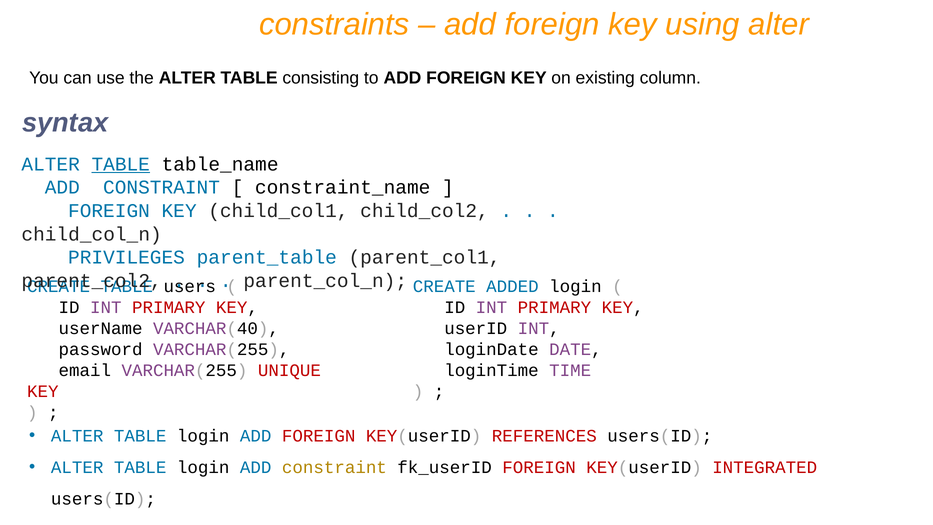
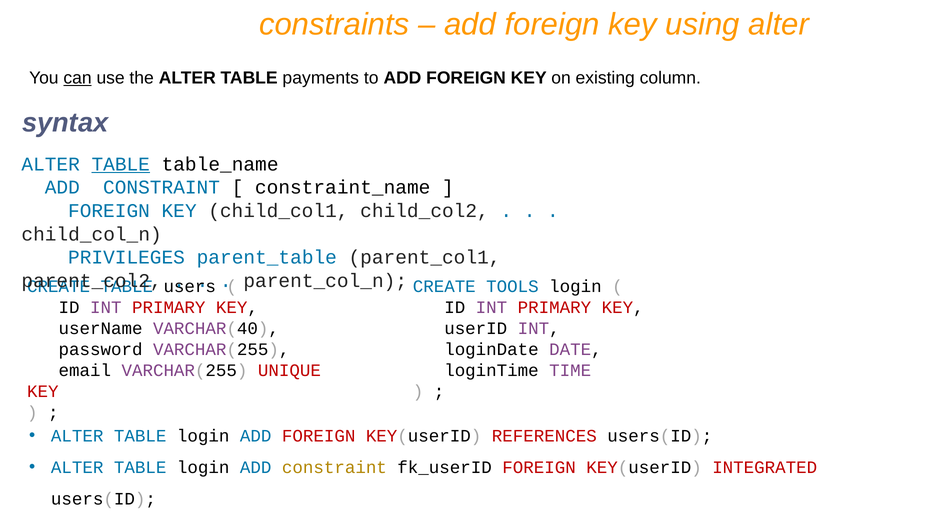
can underline: none -> present
consisting: consisting -> payments
ADDED: ADDED -> TOOLS
